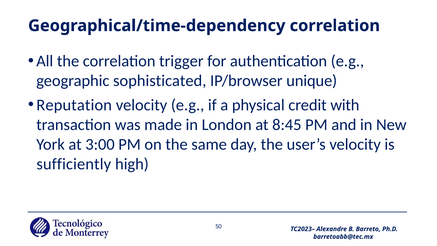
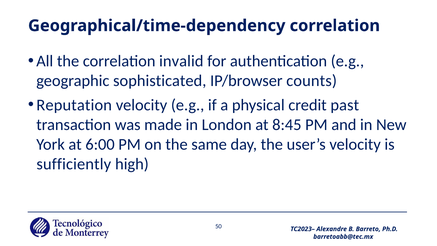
trigger: trigger -> invalid
unique: unique -> counts
with: with -> past
3:00: 3:00 -> 6:00
